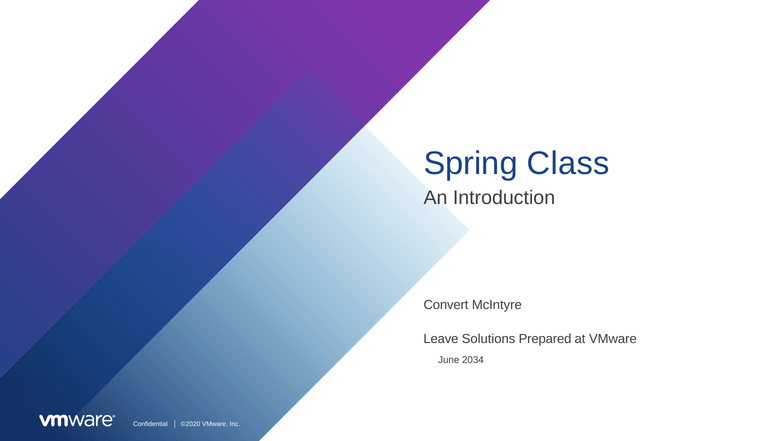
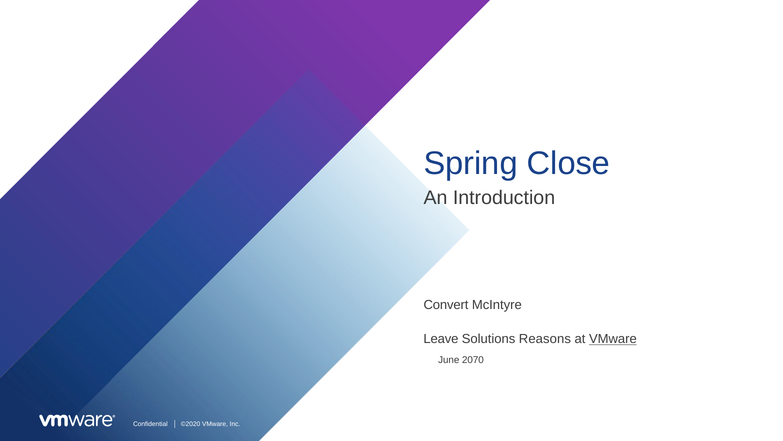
Class: Class -> Close
Prepared: Prepared -> Reasons
VMware at (613, 339) underline: none -> present
2034: 2034 -> 2070
